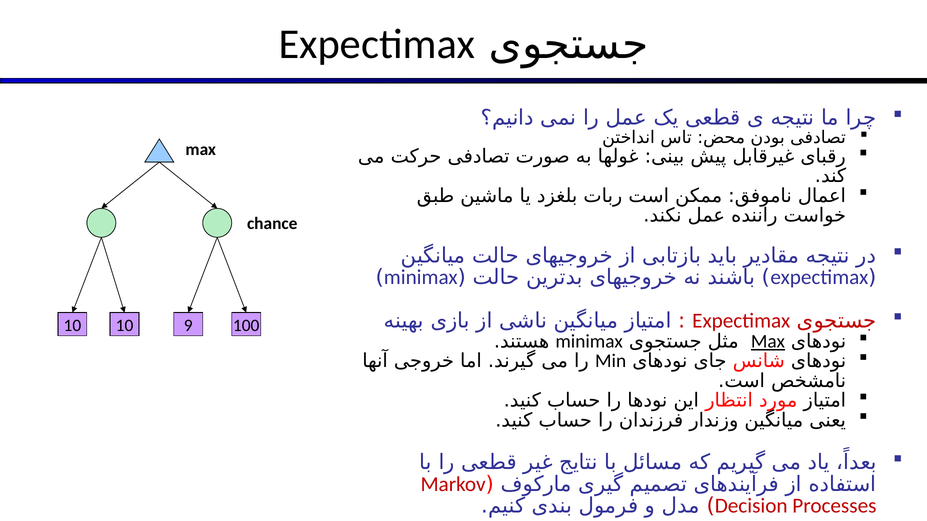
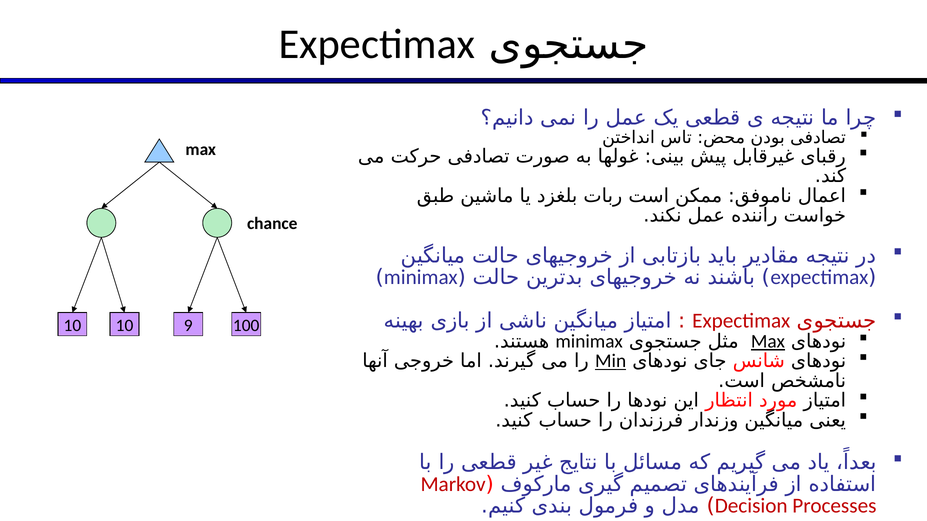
Min underline: none -> present
